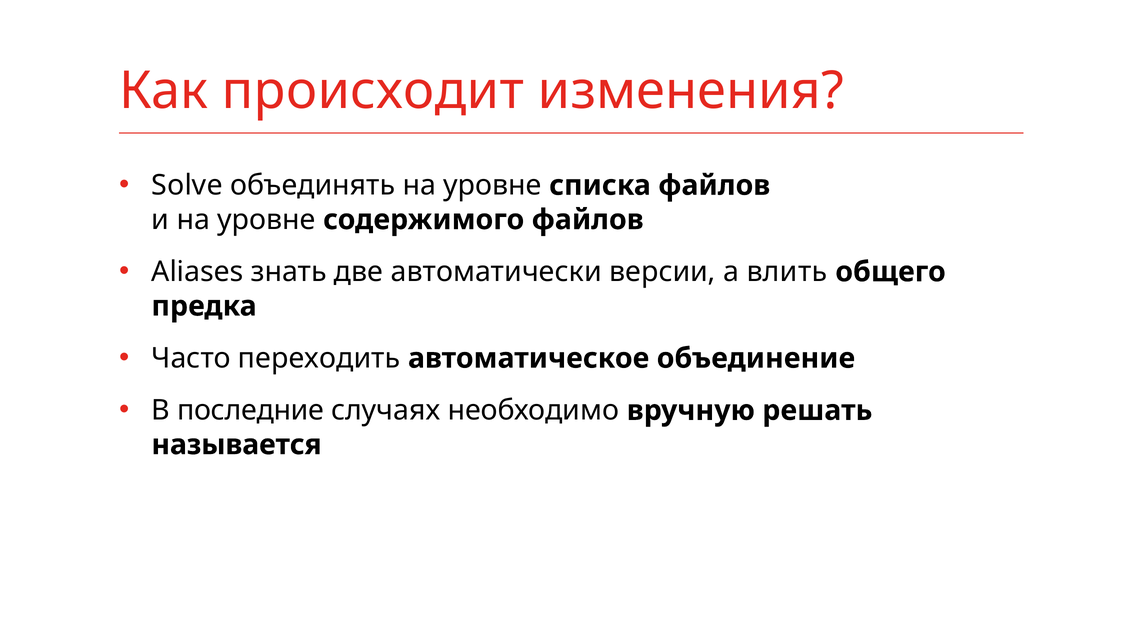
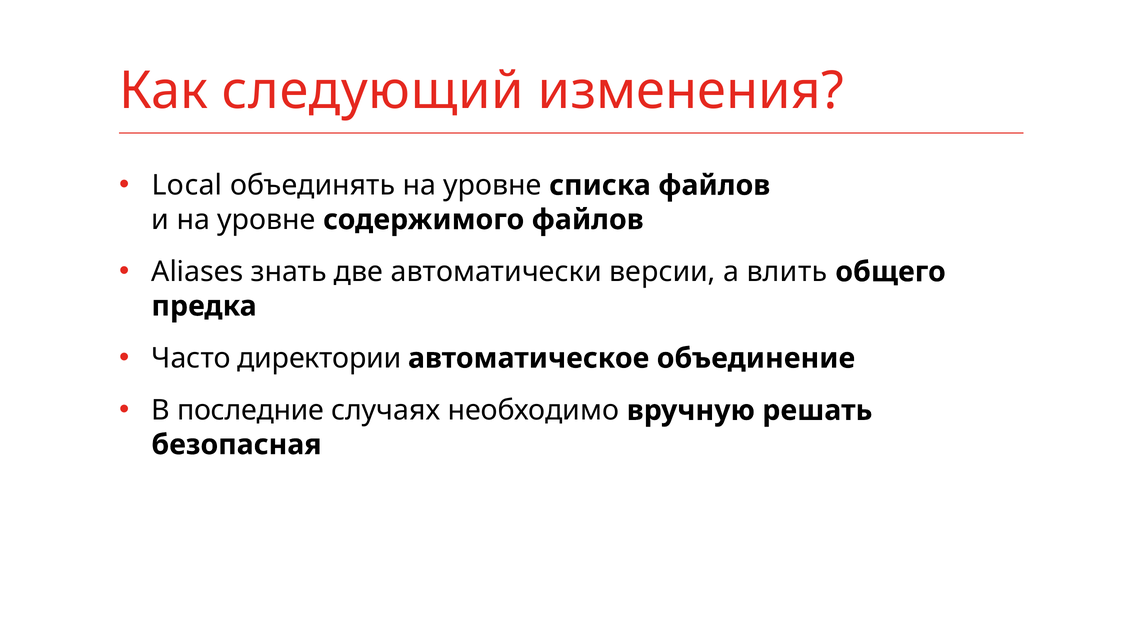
происходит: происходит -> следующий
Solve: Solve -> Local
переходить: переходить -> директории
называется: называется -> безопасная
